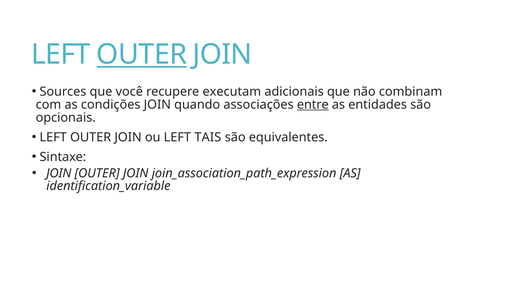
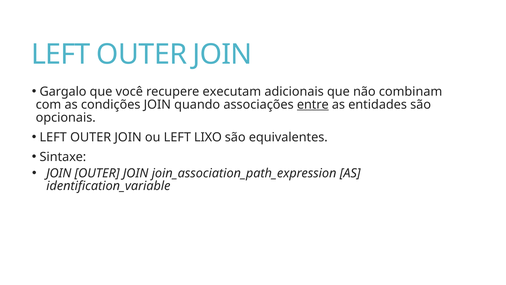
OUTER at (142, 54) underline: present -> none
Sources: Sources -> Gargalo
TAIS: TAIS -> LIXO
